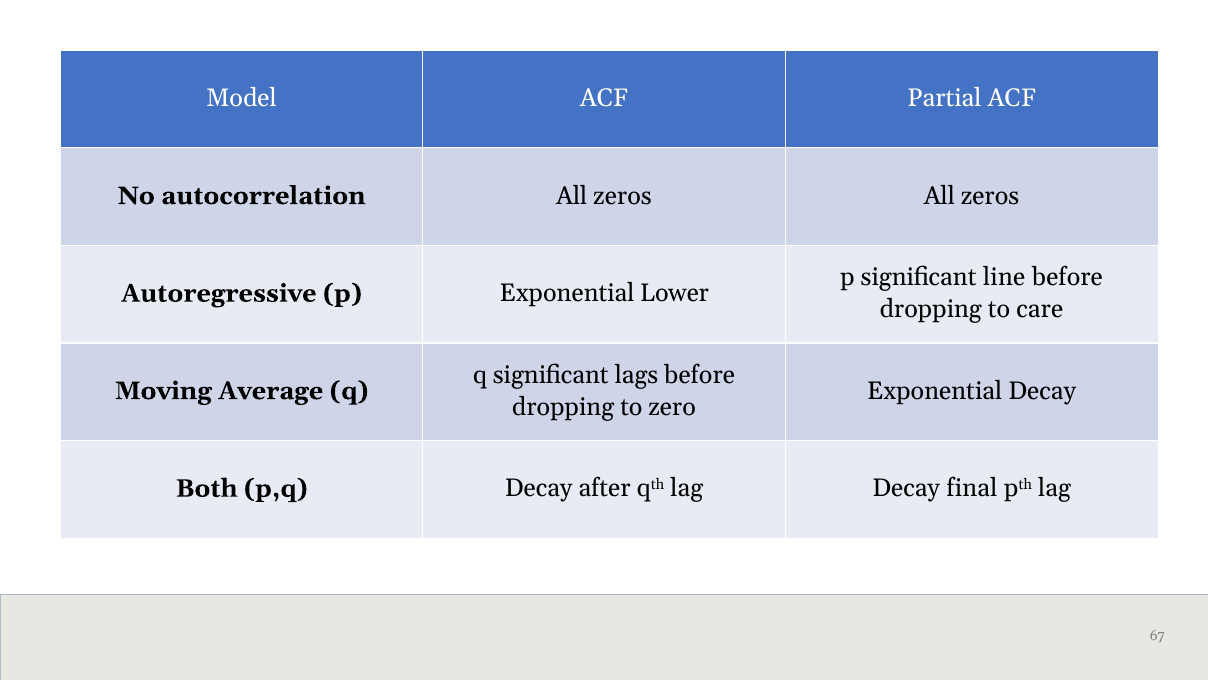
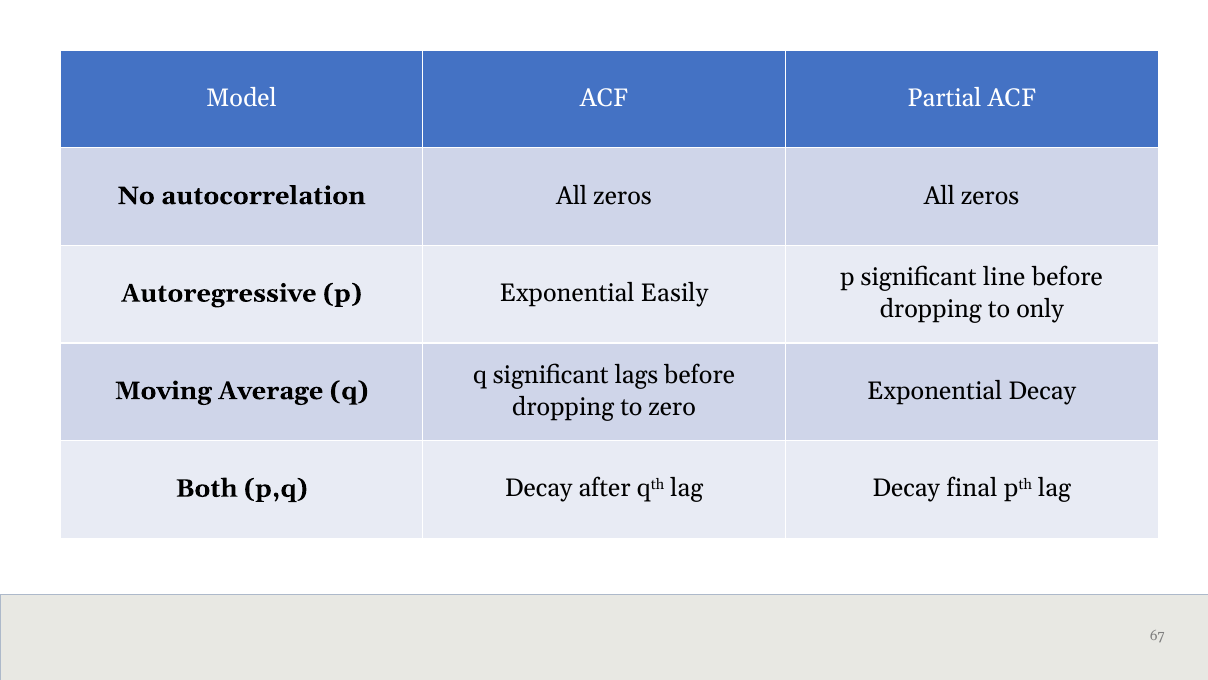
Lower: Lower -> Easily
care: care -> only
